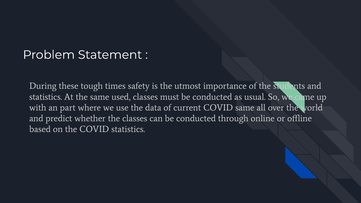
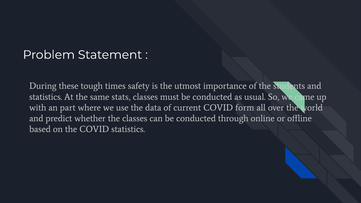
used: used -> stats
COVID same: same -> form
